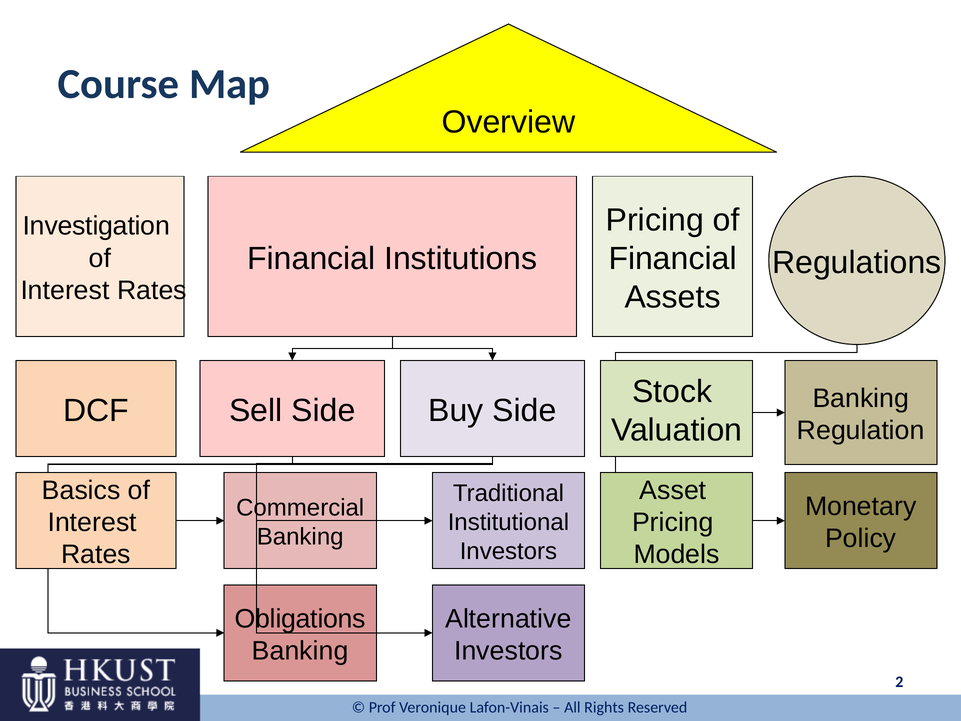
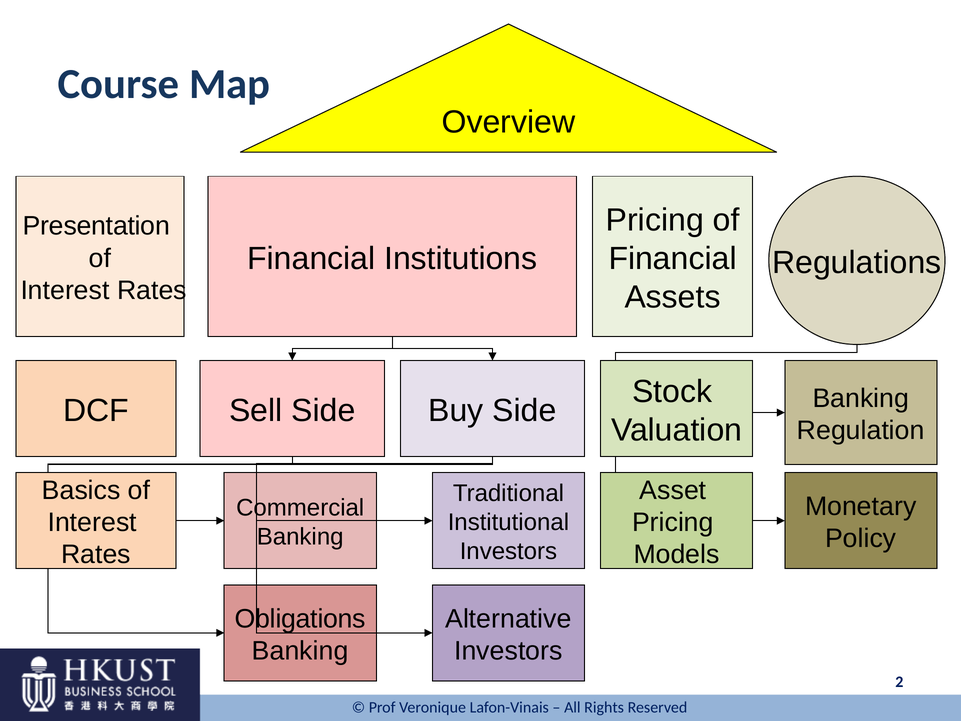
Investigation: Investigation -> Presentation
